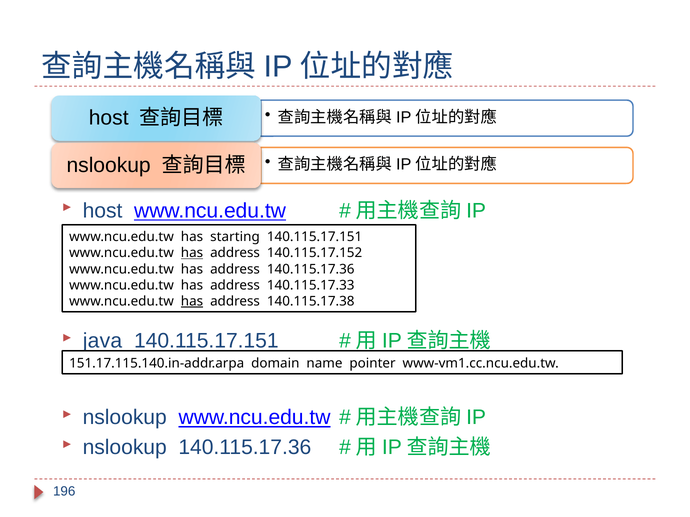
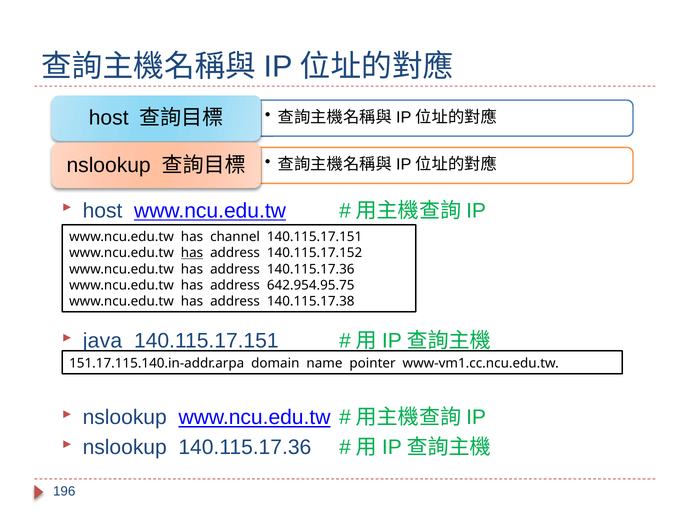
starting: starting -> channel
140.115.17.33: 140.115.17.33 -> 642.954.95.75
has at (192, 302) underline: present -> none
